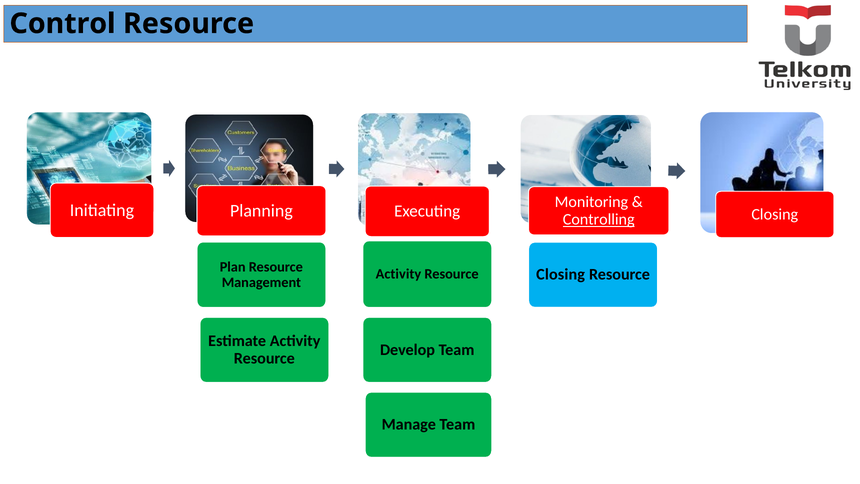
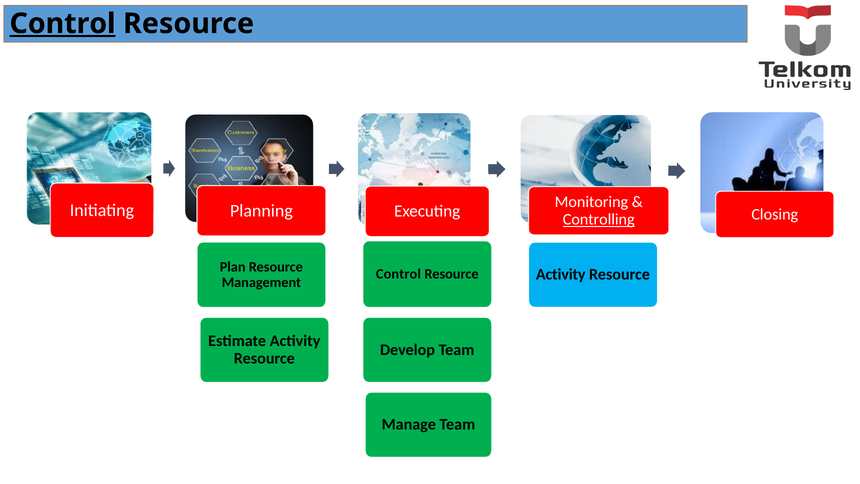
Control at (63, 24) underline: none -> present
Closing at (561, 275): Closing -> Activity
Activity at (398, 274): Activity -> Control
